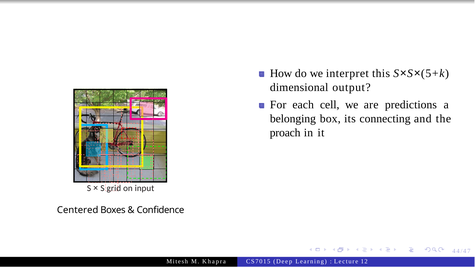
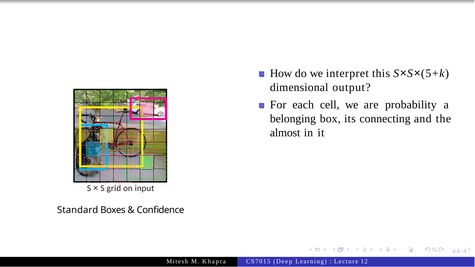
predictions: predictions -> probability
proach: proach -> almost
Centered: Centered -> Standard
